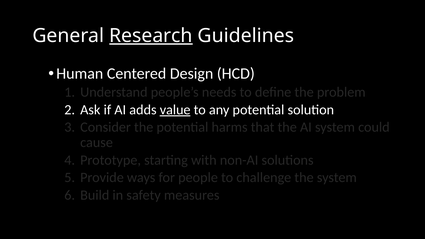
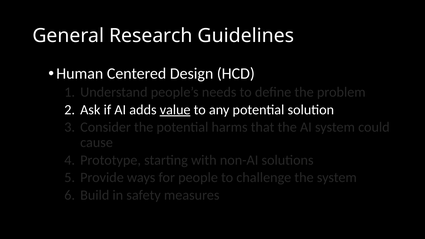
Research underline: present -> none
